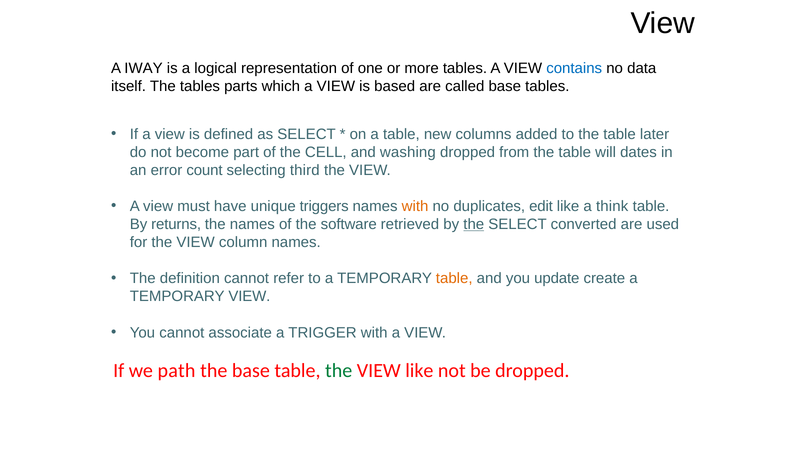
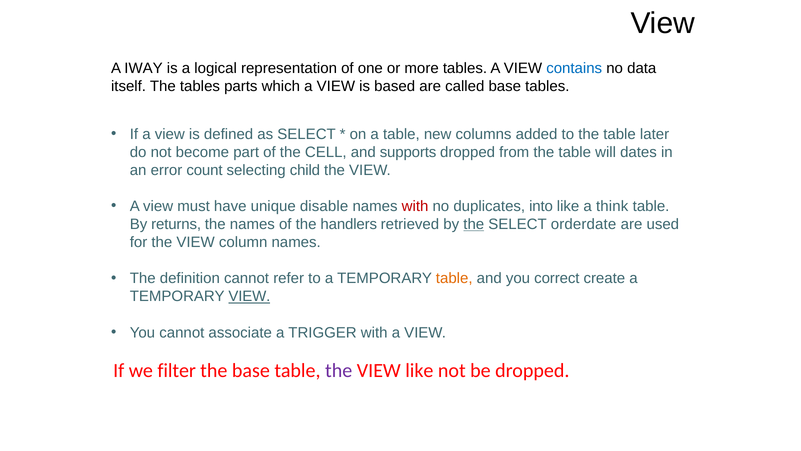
washing: washing -> supports
third: third -> child
triggers: triggers -> disable
with at (415, 206) colour: orange -> red
edit: edit -> into
software: software -> handlers
converted: converted -> orderdate
update: update -> correct
VIEW at (249, 296) underline: none -> present
path: path -> filter
the at (339, 370) colour: green -> purple
